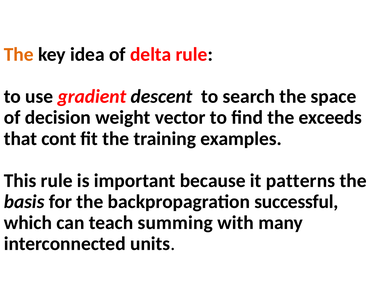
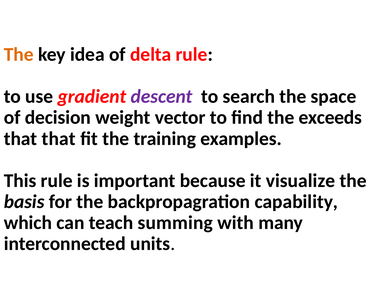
descent colour: black -> purple
that cont: cont -> that
patterns: patterns -> visualize
successful: successful -> capability
